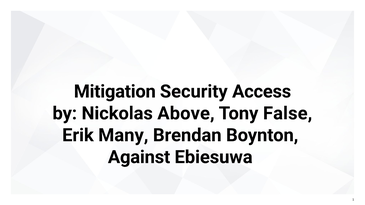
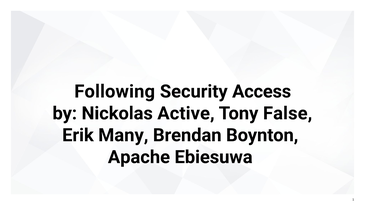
Mitigation: Mitigation -> Following
Above: Above -> Active
Against: Against -> Apache
